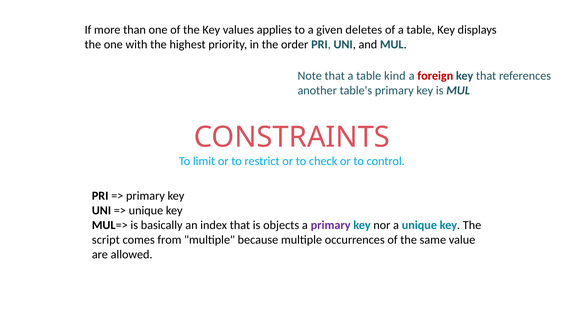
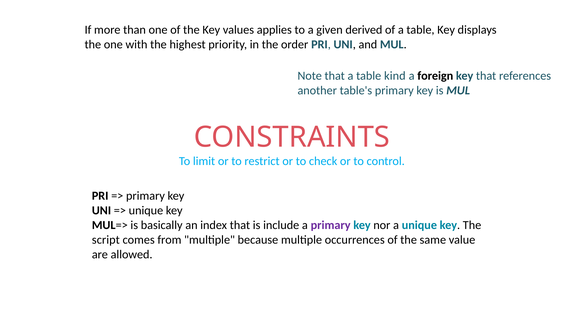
deletes: deletes -> derived
foreign colour: red -> black
objects: objects -> include
